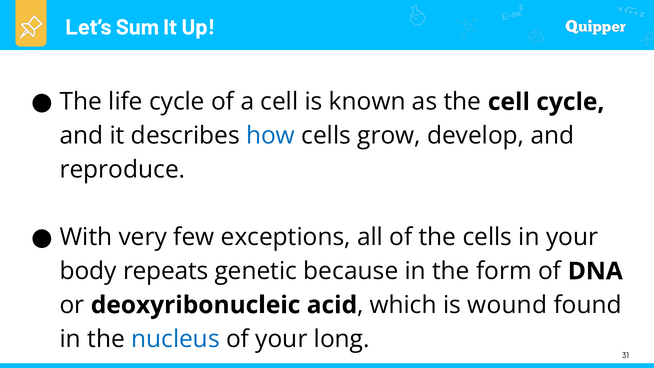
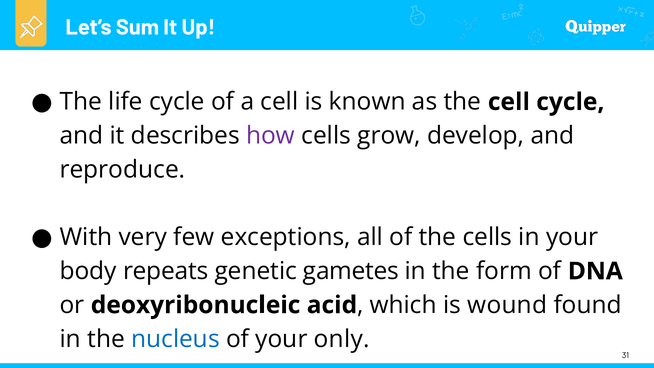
how colour: blue -> purple
because: because -> gametes
long: long -> only
